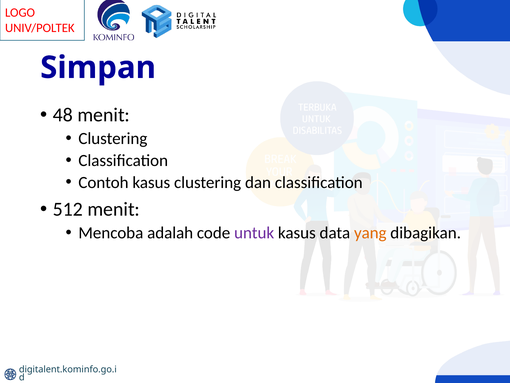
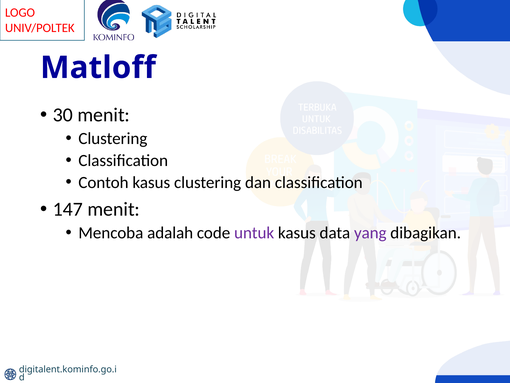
Simpan: Simpan -> Matloff
48: 48 -> 30
512: 512 -> 147
yang colour: orange -> purple
